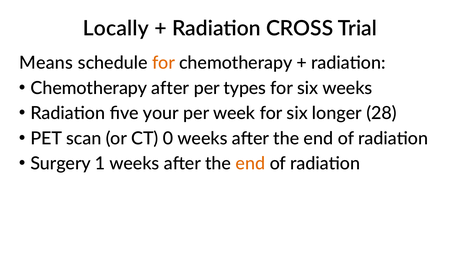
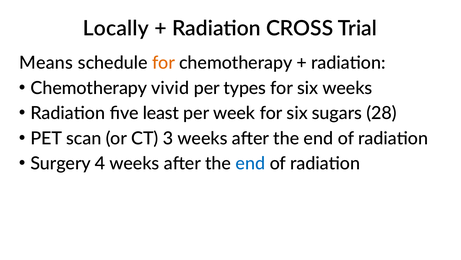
Chemotherapy after: after -> vivid
your: your -> least
longer: longer -> sugars
0: 0 -> 3
1: 1 -> 4
end at (250, 163) colour: orange -> blue
